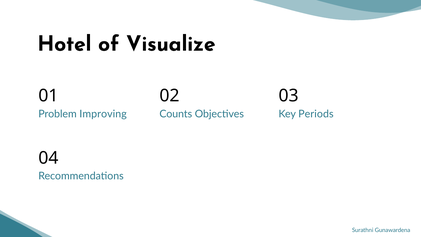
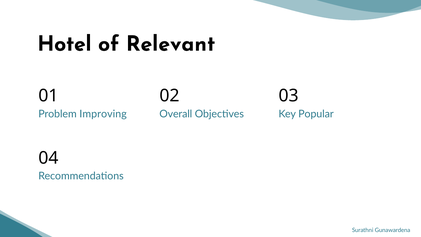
Visualize: Visualize -> Relevant
Periods: Periods -> Popular
Counts: Counts -> Overall
